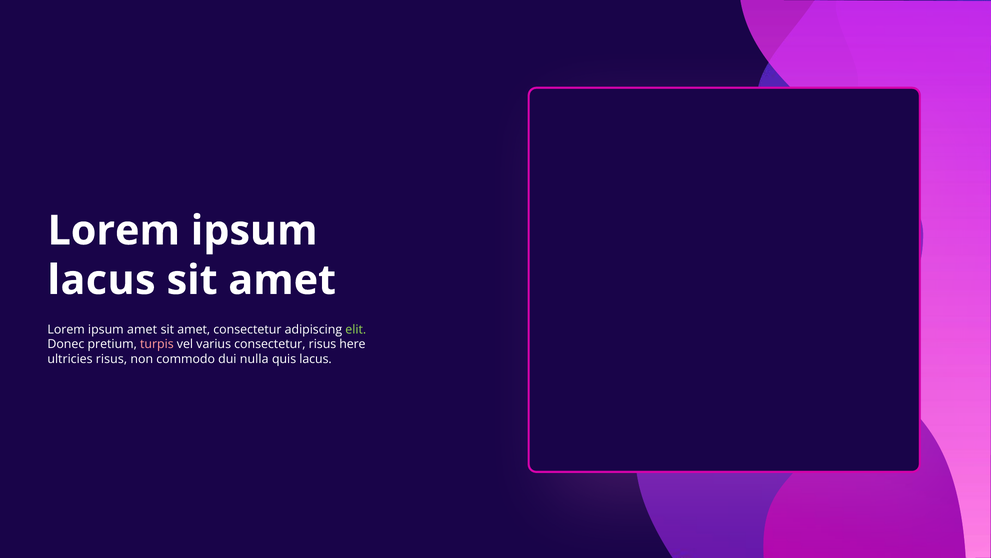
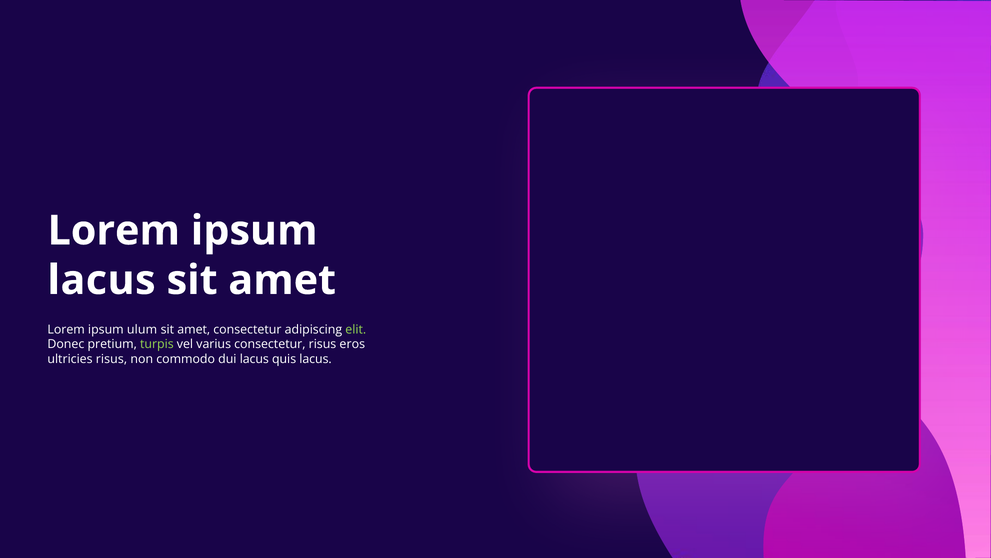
ipsum amet: amet -> ulum
turpis colour: pink -> light green
here: here -> eros
dui nulla: nulla -> lacus
